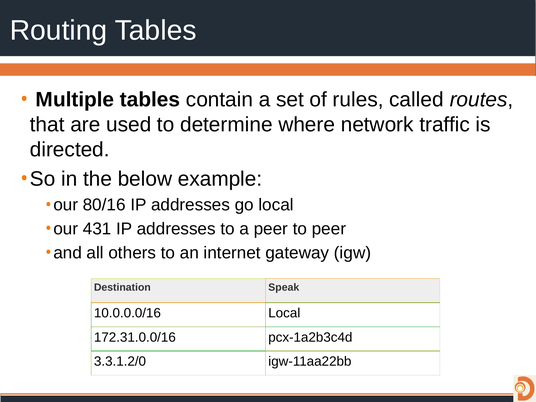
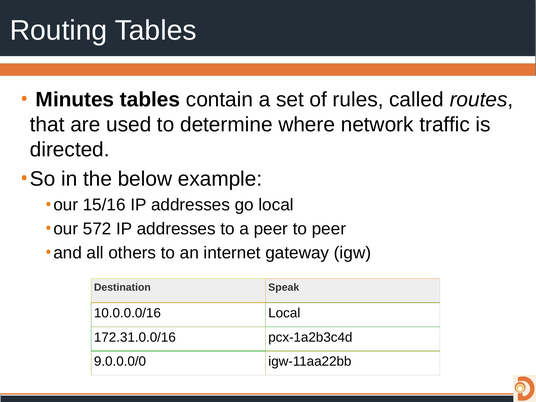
Multiple: Multiple -> Minutes
80/16: 80/16 -> 15/16
431: 431 -> 572
3.3.1.2/0: 3.3.1.2/0 -> 9.0.0.0/0
